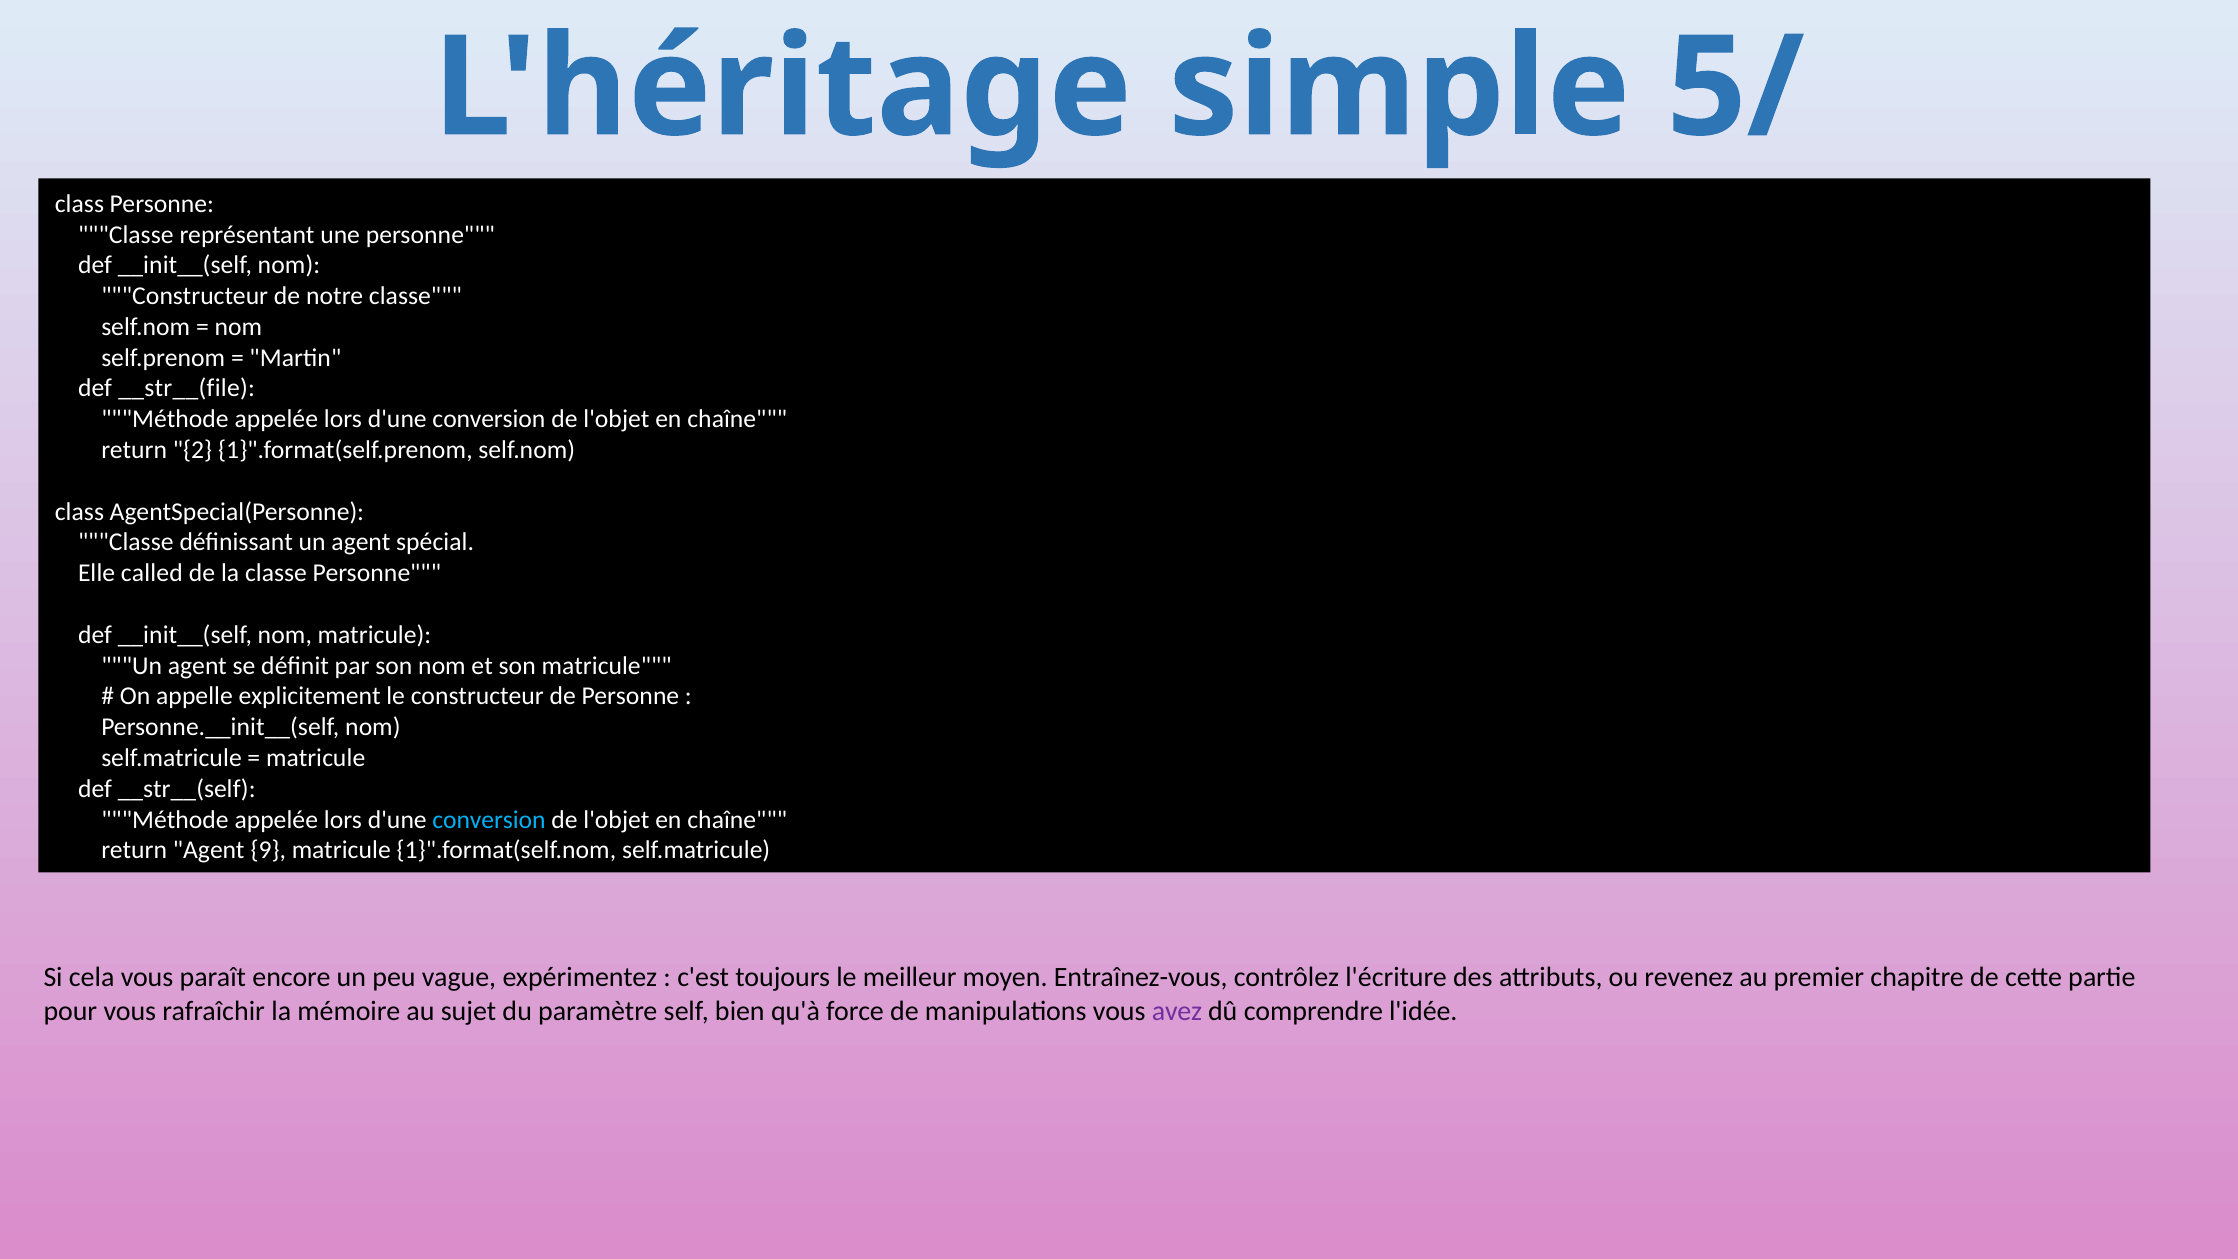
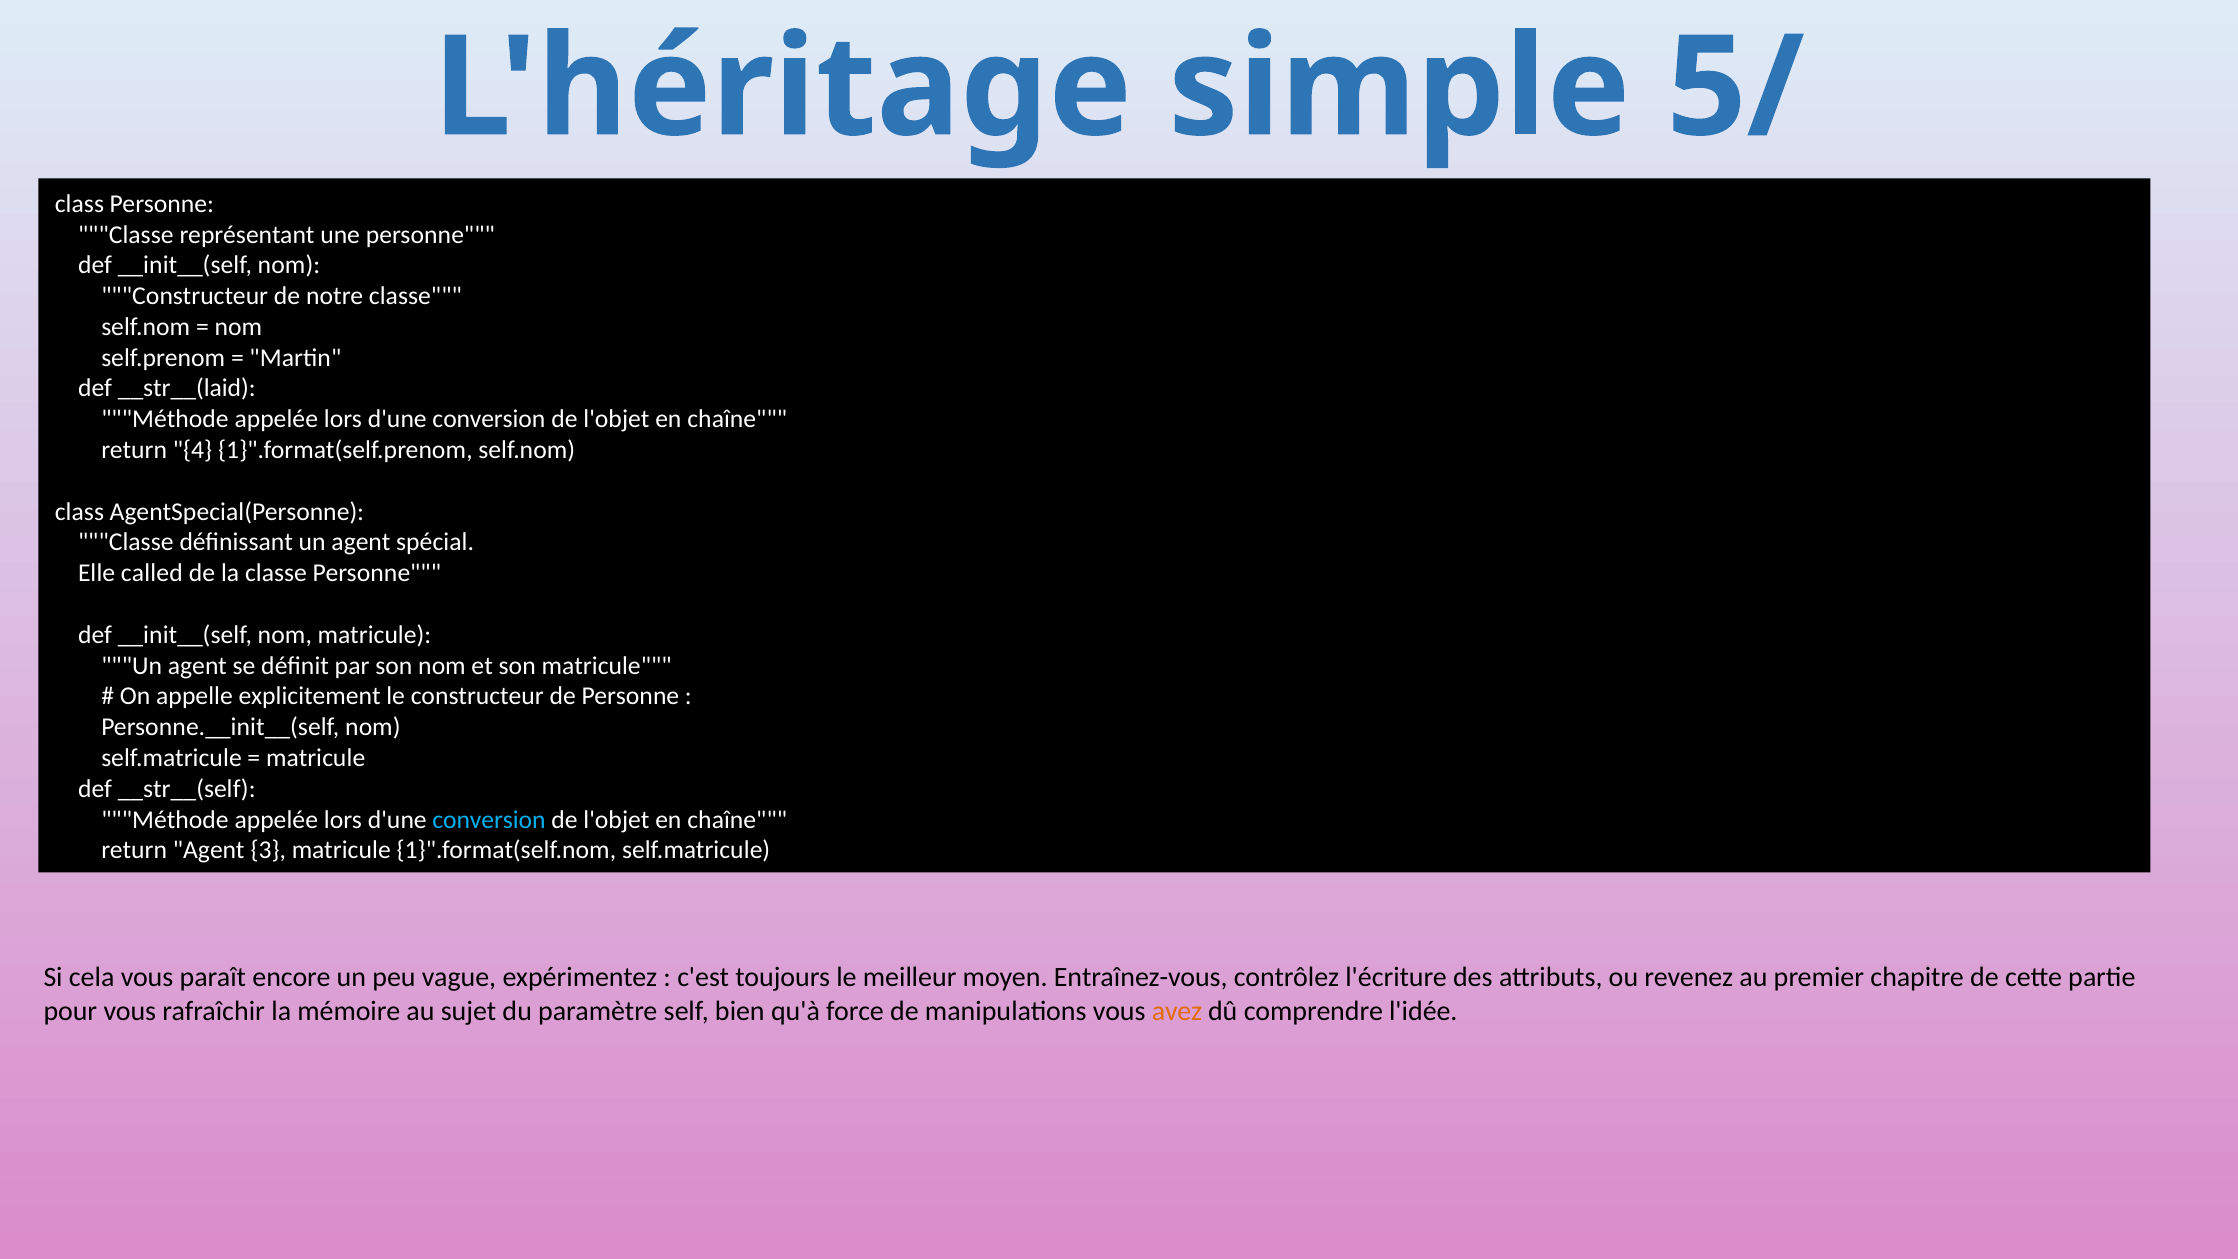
__str__(file: __str__(file -> __str__(laid
2: 2 -> 4
9: 9 -> 3
avez colour: purple -> orange
